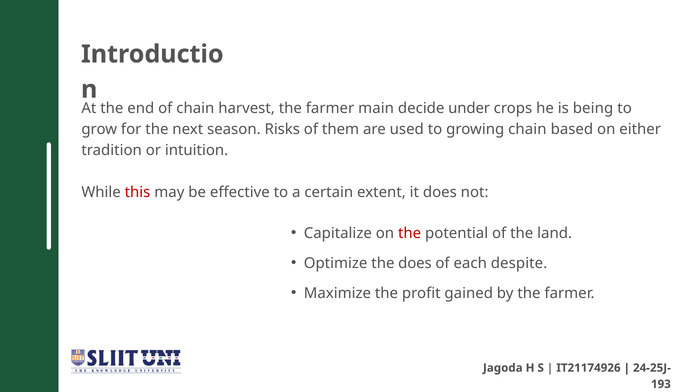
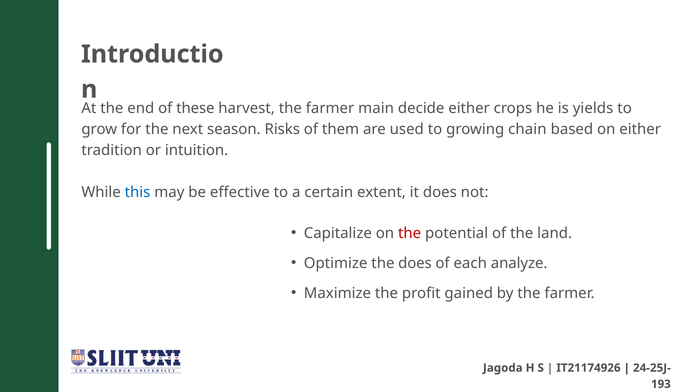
of chain: chain -> these
decide under: under -> either
being: being -> yields
this colour: red -> blue
despite: despite -> analyze
